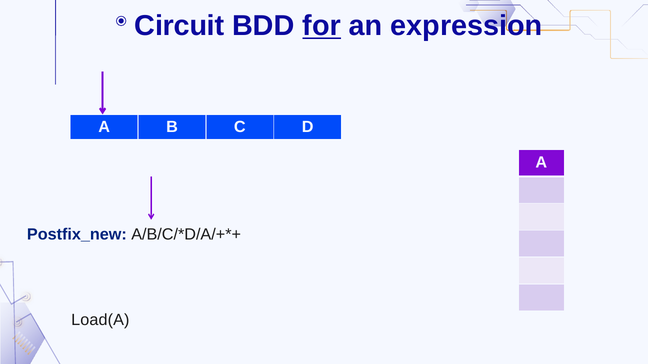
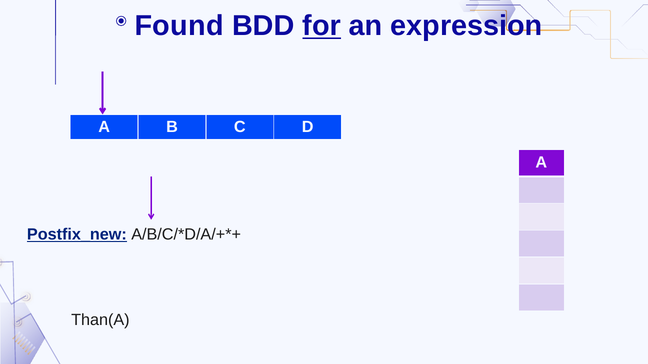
Circuit: Circuit -> Found
Postfix_new underline: none -> present
Load(A: Load(A -> Than(A
